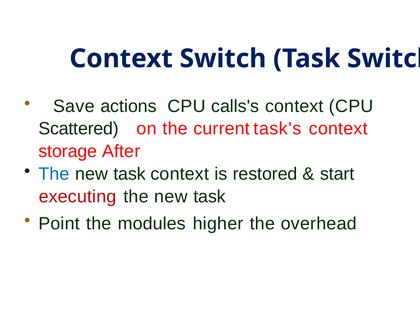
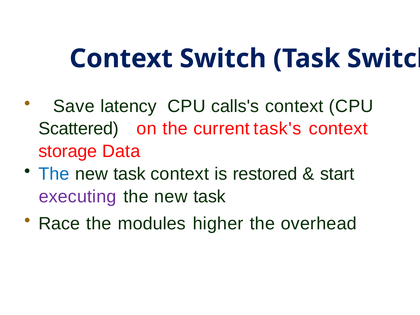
actions: actions -> latency
After: After -> Data
executing colour: red -> purple
Point: Point -> Race
